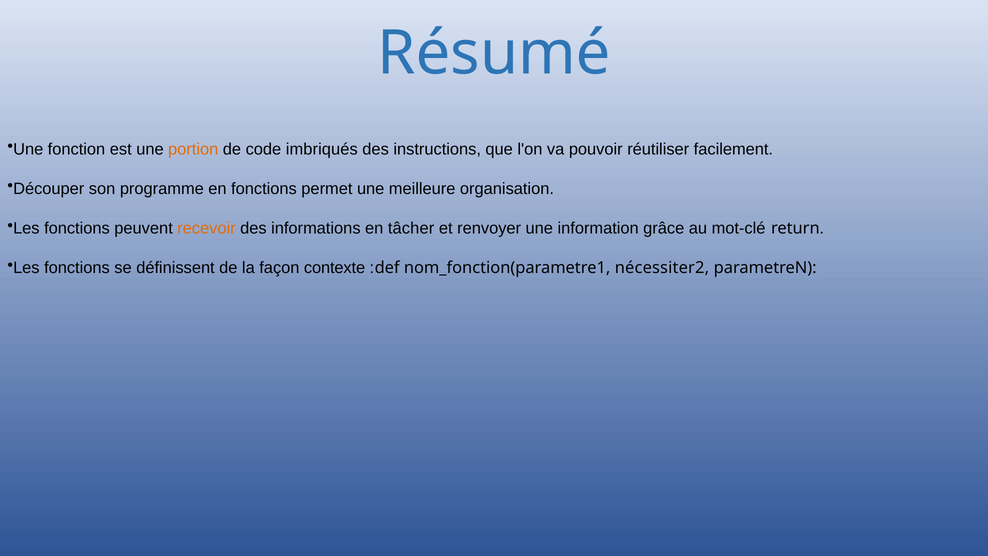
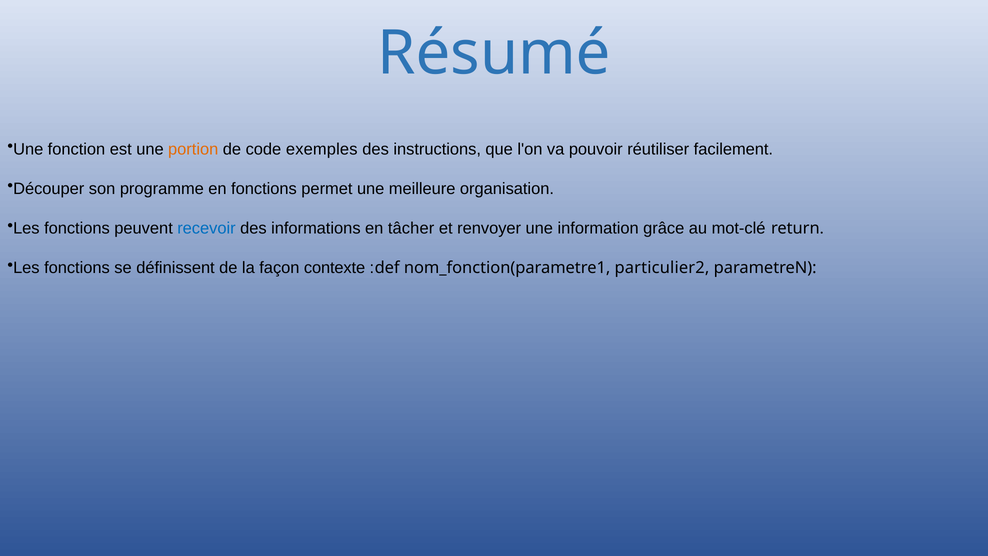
imbriqués: imbriqués -> exemples
recevoir colour: orange -> blue
nécessiter2: nécessiter2 -> particulier2
